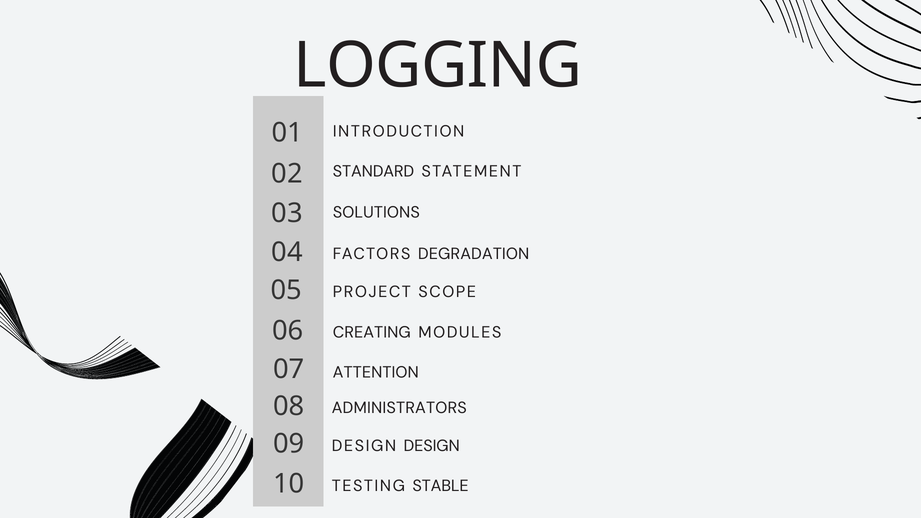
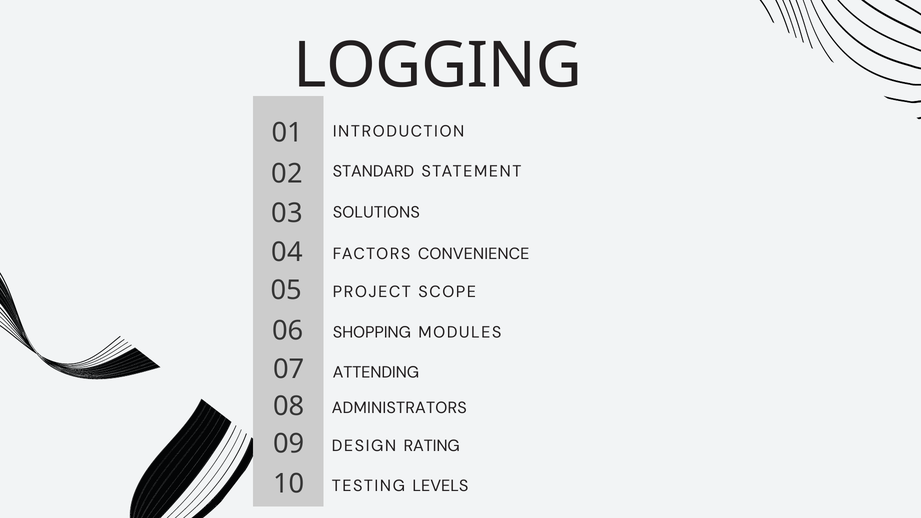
DEGRADATION: DEGRADATION -> CONVENIENCE
CREATING: CREATING -> SHOPPING
ATTENTION: ATTENTION -> ATTENDING
DESIGN DESIGN: DESIGN -> RATING
STABLE: STABLE -> LEVELS
